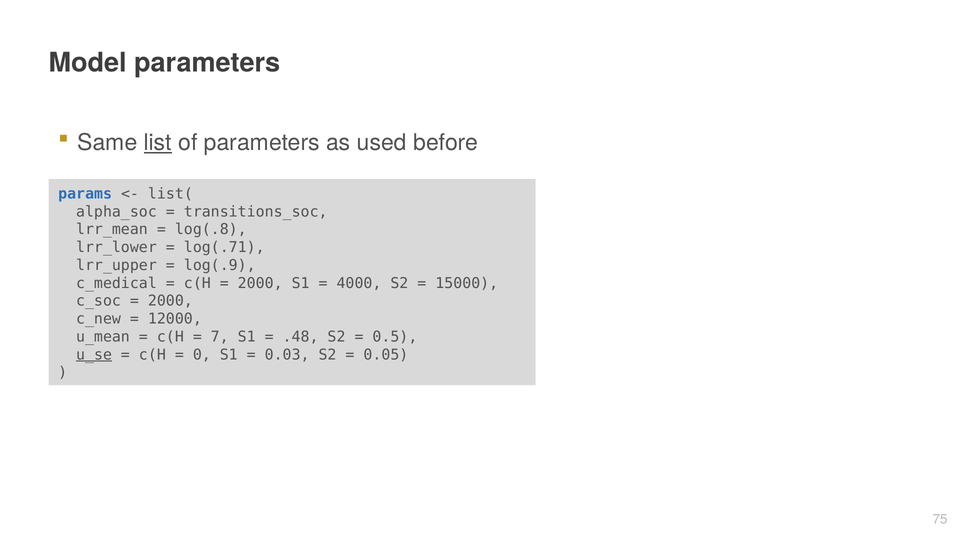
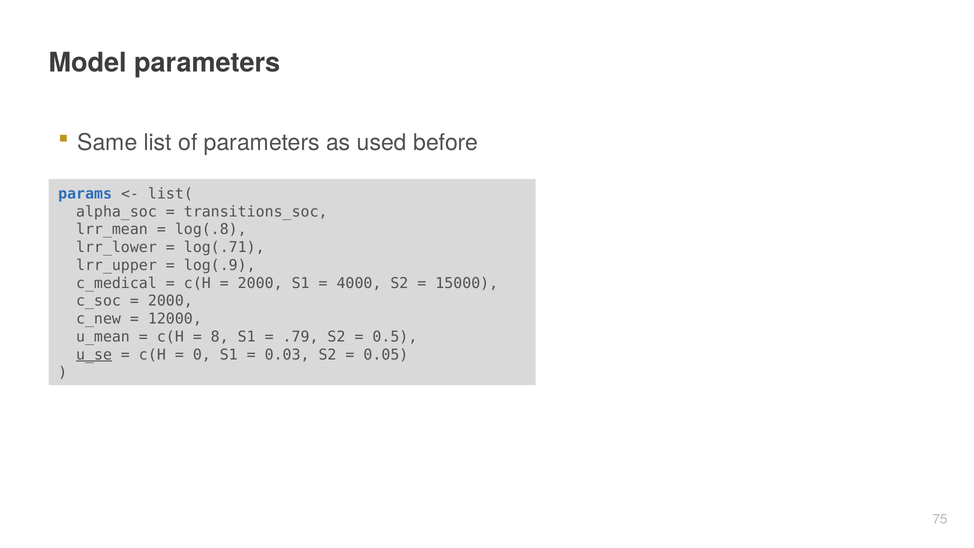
list underline: present -> none
7: 7 -> 8
.48: .48 -> .79
